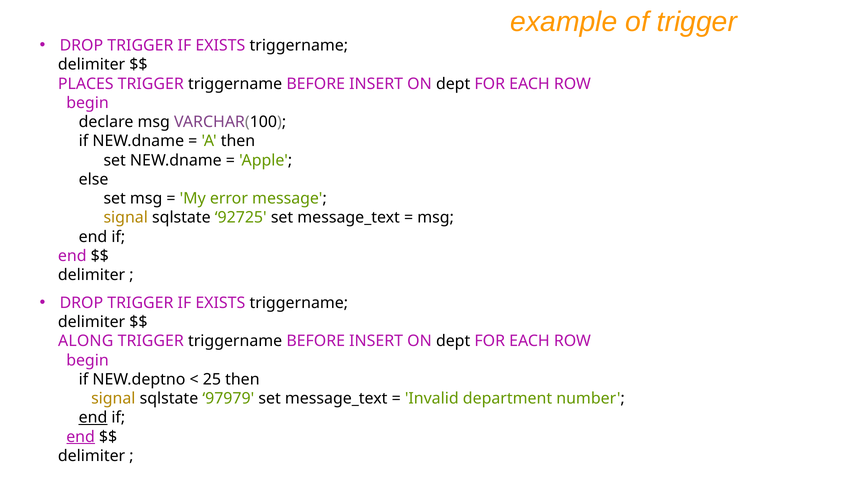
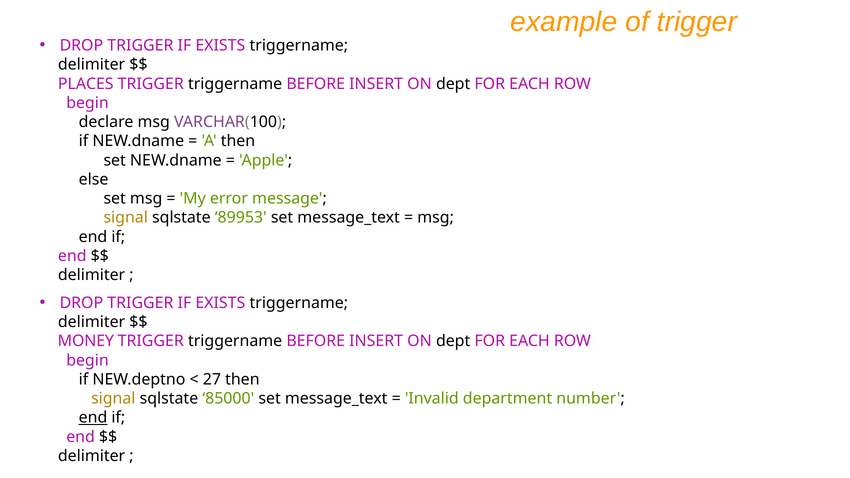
92725: 92725 -> 89953
ALONG: ALONG -> MONEY
25: 25 -> 27
97979: 97979 -> 85000
end at (81, 437) underline: present -> none
